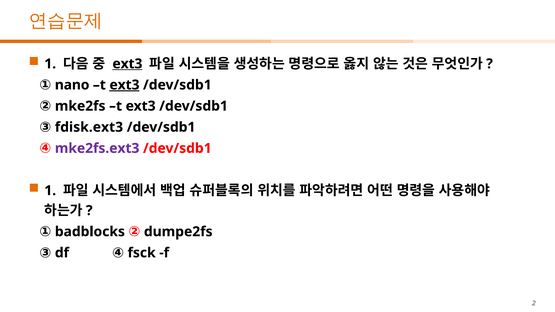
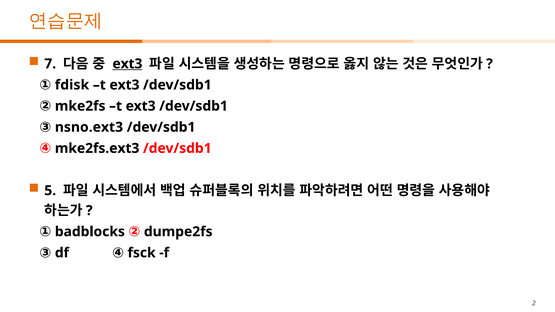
1 at (50, 64): 1 -> 7
nano: nano -> fdisk
ext3 at (124, 85) underline: present -> none
fdisk.ext3: fdisk.ext3 -> nsno.ext3
mke2fs.ext3 colour: purple -> black
1 at (50, 191): 1 -> 5
